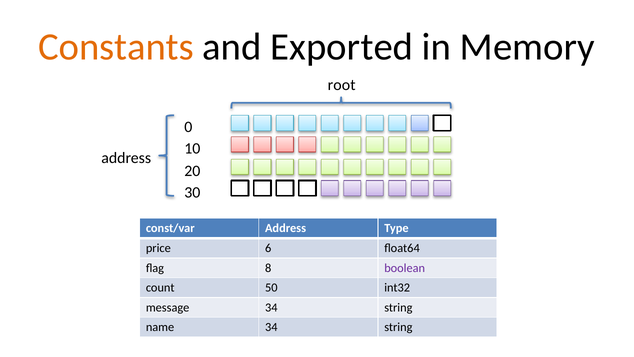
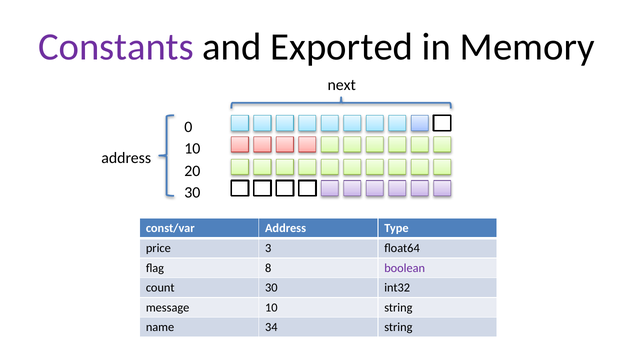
Constants colour: orange -> purple
root: root -> next
6: 6 -> 3
count 50: 50 -> 30
message 34: 34 -> 10
